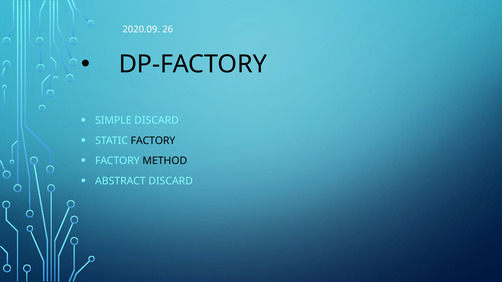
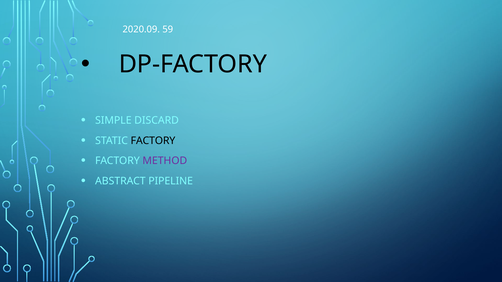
26: 26 -> 59
METHOD colour: black -> purple
ABSTRACT DISCARD: DISCARD -> PIPELINE
